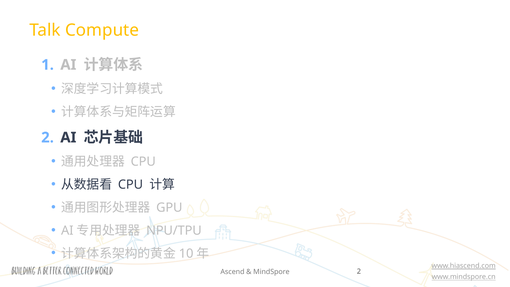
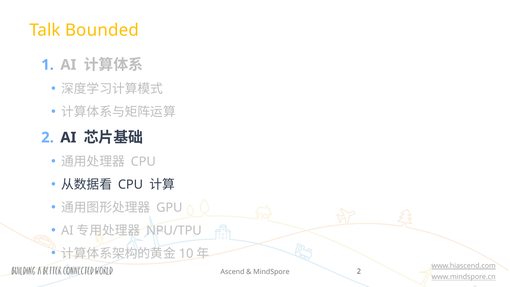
Compute: Compute -> Bounded
